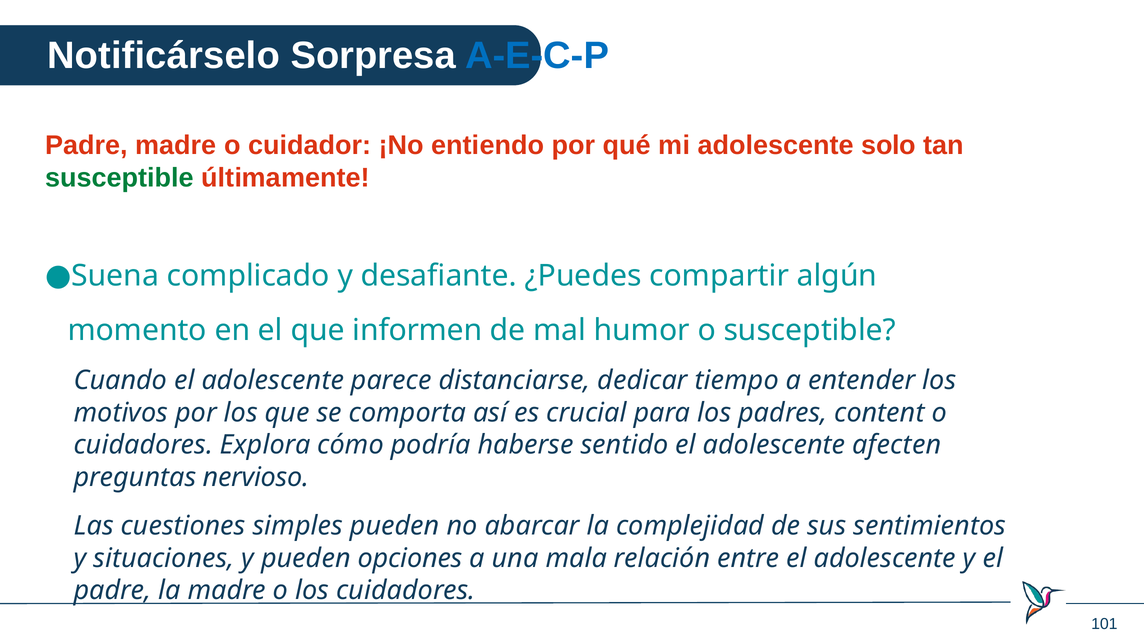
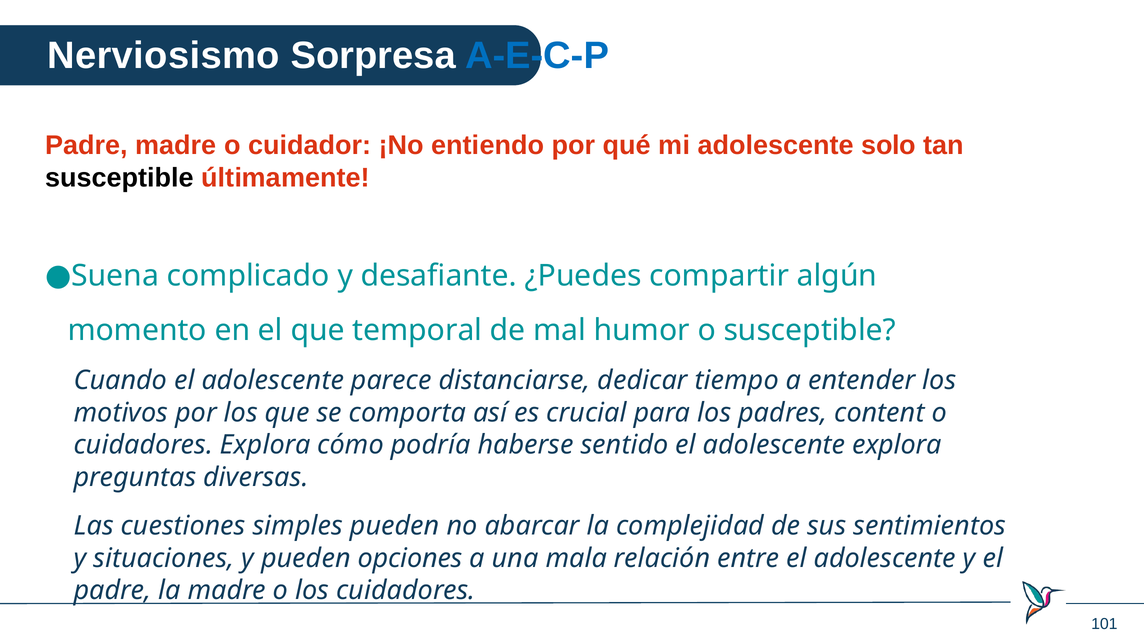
Notificárselo: Notificárselo -> Nerviosismo
susceptible at (120, 178) colour: green -> black
informen: informen -> temporal
adolescente afecten: afecten -> explora
nervioso: nervioso -> diversas
